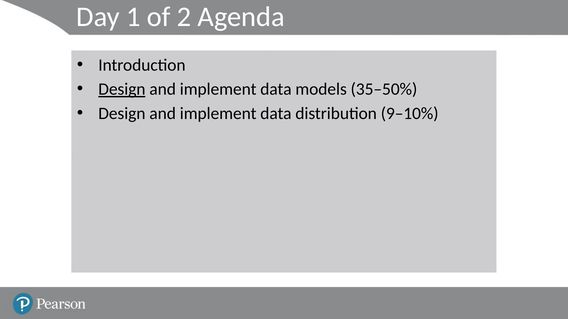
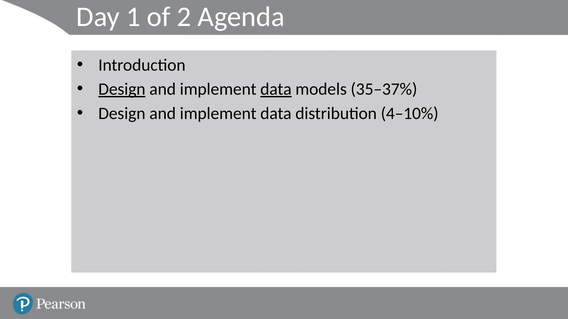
data at (276, 89) underline: none -> present
35–50%: 35–50% -> 35–37%
9–10%: 9–10% -> 4–10%
